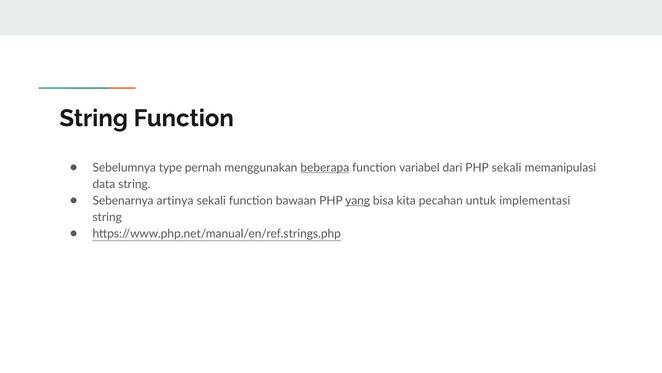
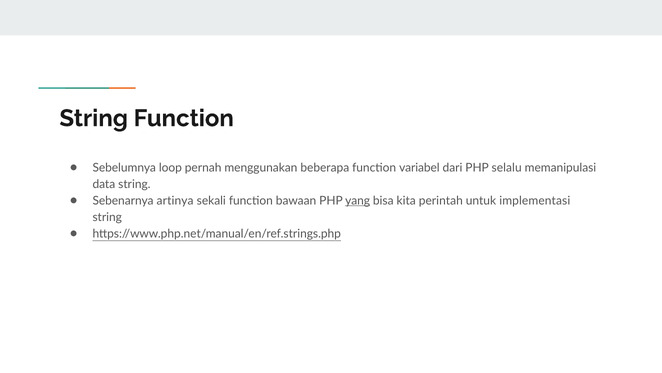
type: type -> loop
beberapa underline: present -> none
PHP sekali: sekali -> selalu
pecahan: pecahan -> perintah
